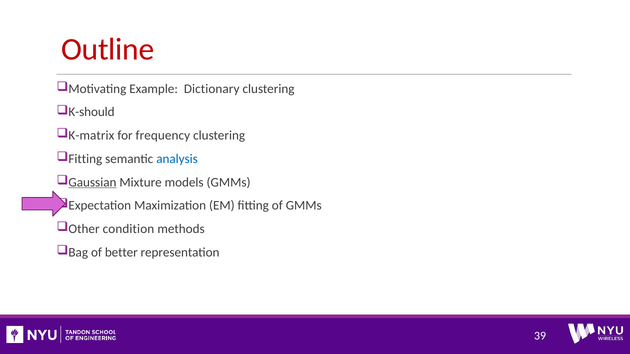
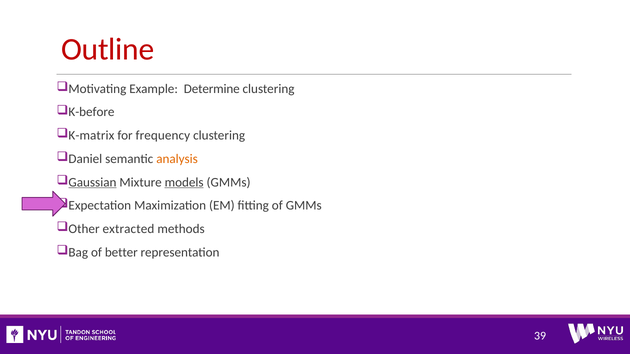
Dictionary: Dictionary -> Determine
K-should: K-should -> K-before
Fitting at (85, 159): Fitting -> Daniel
analysis colour: blue -> orange
models underline: none -> present
condition: condition -> extracted
